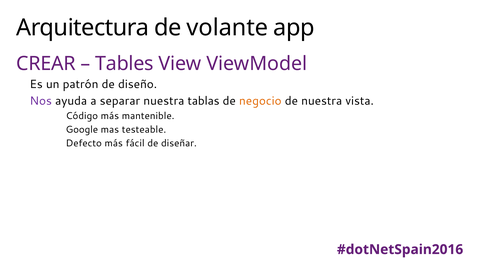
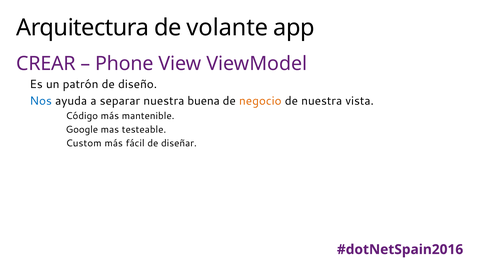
Tables: Tables -> Phone
Nos colour: purple -> blue
tablas: tablas -> buena
Defecto: Defecto -> Custom
